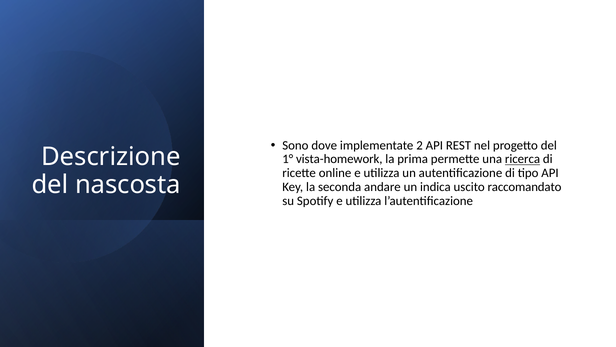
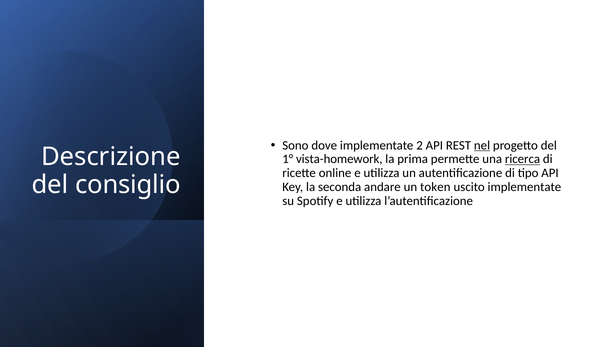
nel underline: none -> present
nascosta: nascosta -> consiglio
indica: indica -> token
uscito raccomandato: raccomandato -> implementate
